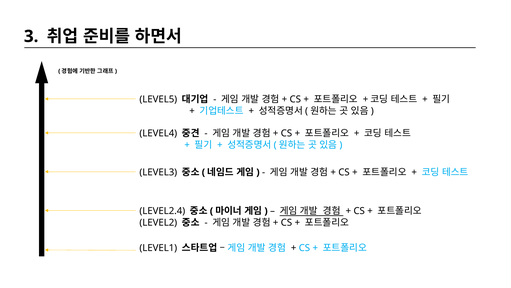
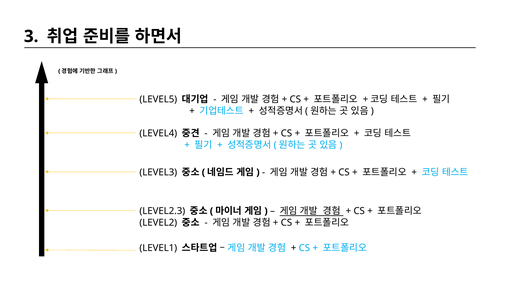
LEVEL2.4: LEVEL2.4 -> LEVEL2.3
